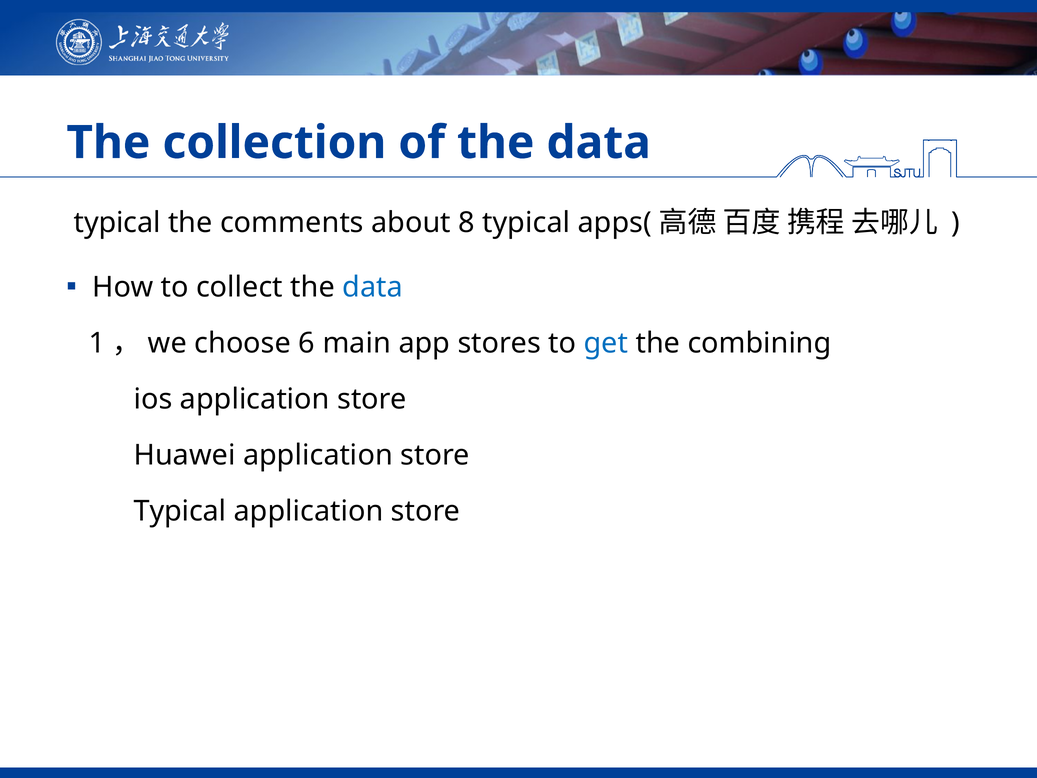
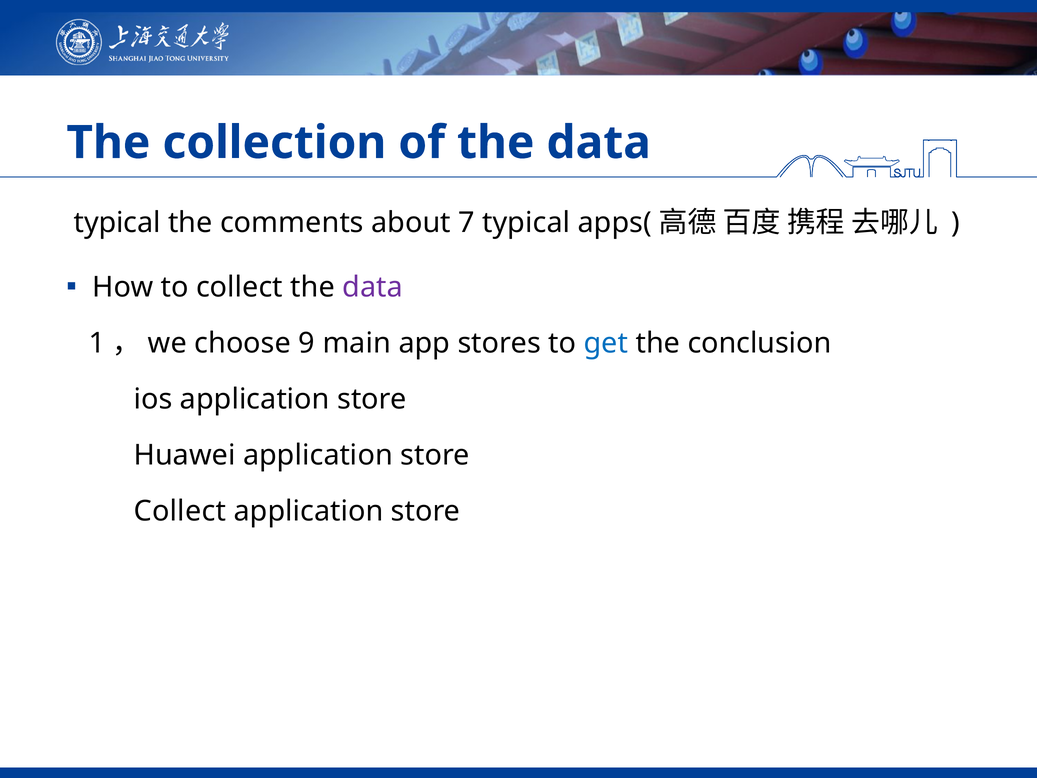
8: 8 -> 7
data at (373, 287) colour: blue -> purple
6: 6 -> 9
combining: combining -> conclusion
Typical at (180, 511): Typical -> Collect
